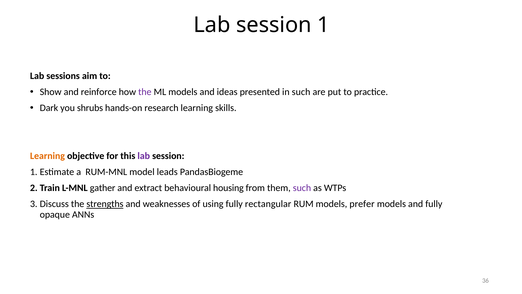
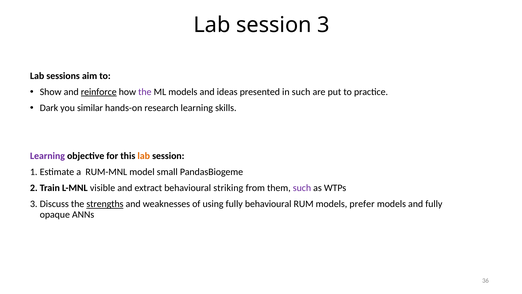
1: 1 -> 3
reinforce underline: none -> present
shrubs: shrubs -> similar
Learning at (47, 156) colour: orange -> purple
lab at (144, 156) colour: purple -> orange
leads: leads -> small
gather: gather -> visible
housing: housing -> striking
fully rectangular: rectangular -> behavioural
